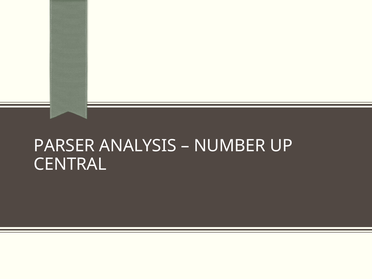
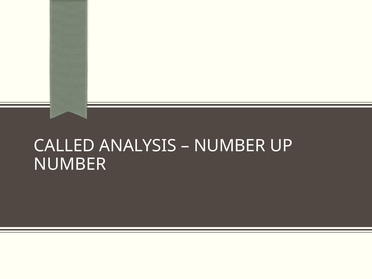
PARSER: PARSER -> CALLED
CENTRAL at (70, 164): CENTRAL -> NUMBER
